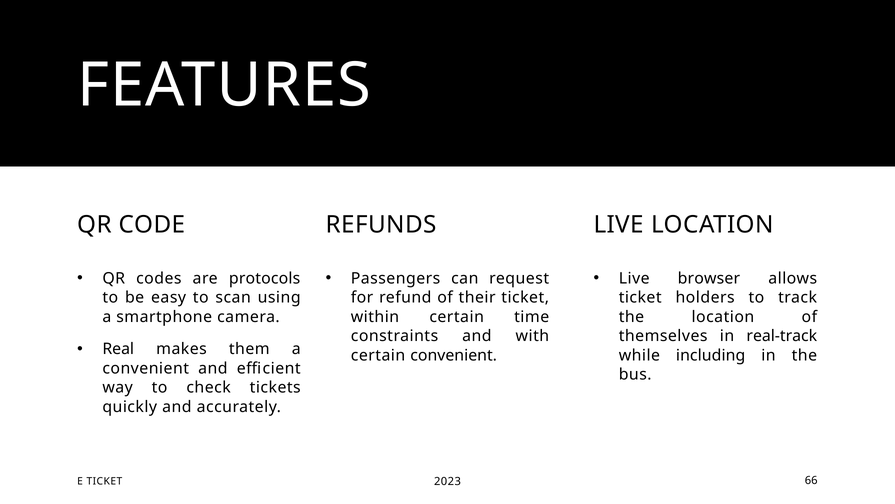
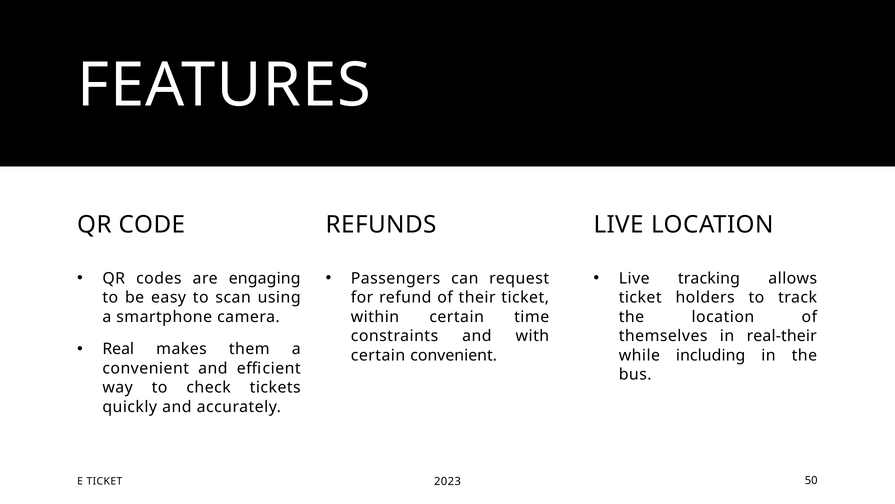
protocols: protocols -> engaging
browser: browser -> tracking
real-track: real-track -> real-their
66: 66 -> 50
